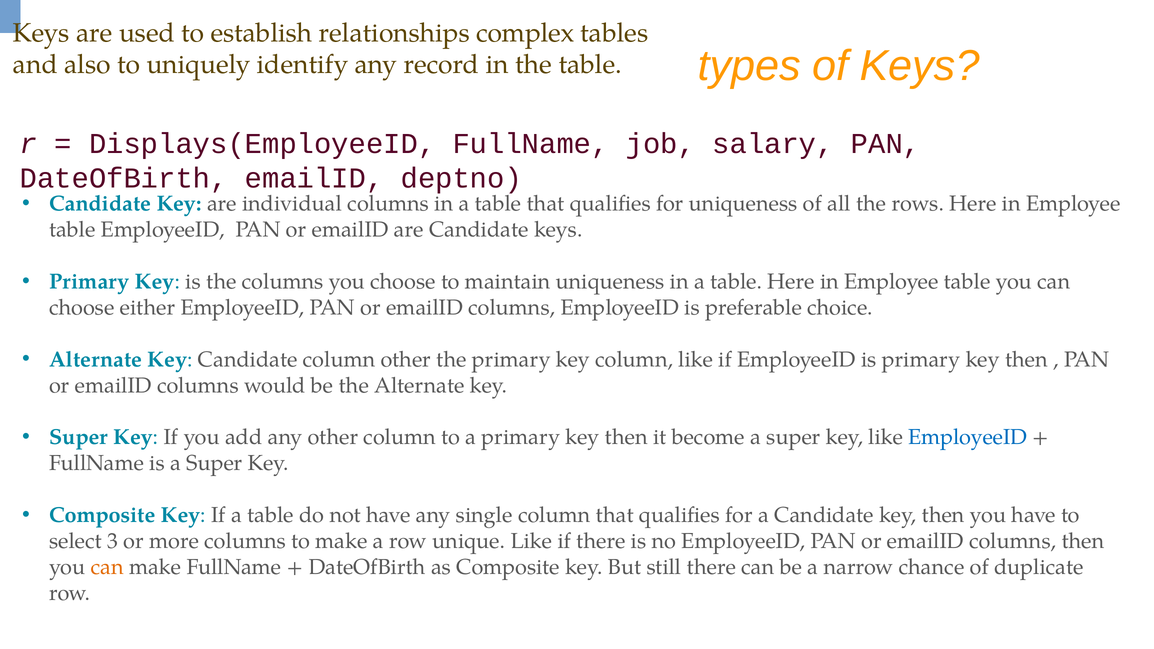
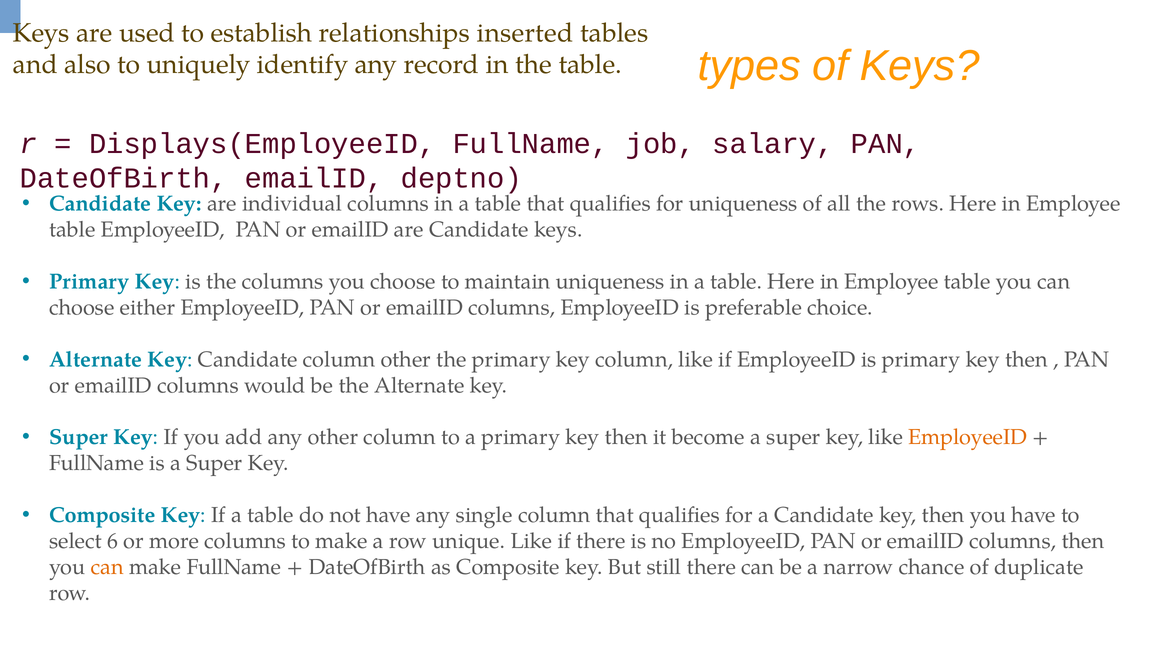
complex: complex -> inserted
EmployeeID at (968, 437) colour: blue -> orange
3: 3 -> 6
